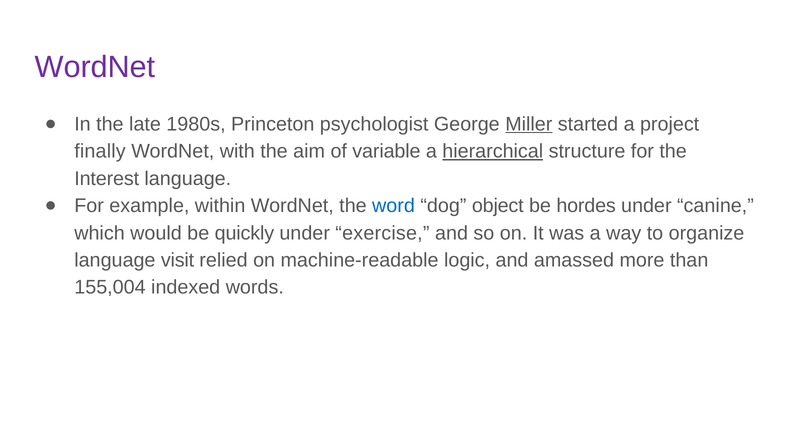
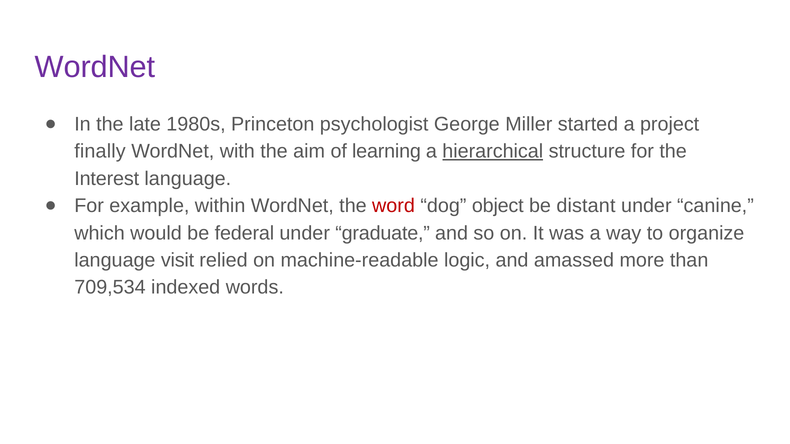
Miller underline: present -> none
variable: variable -> learning
word colour: blue -> red
hordes: hordes -> distant
quickly: quickly -> federal
exercise: exercise -> graduate
155,004: 155,004 -> 709,534
